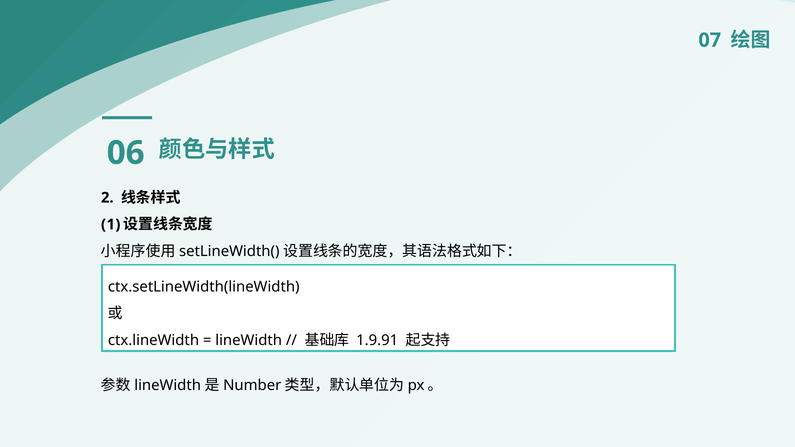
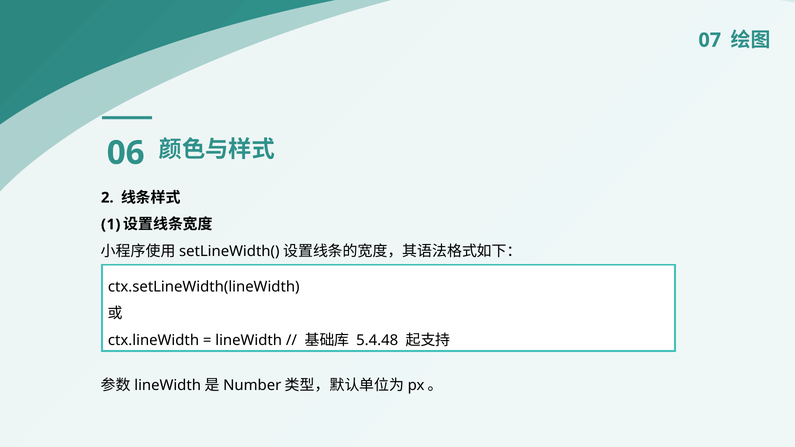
1.9.91: 1.9.91 -> 5.4.48
